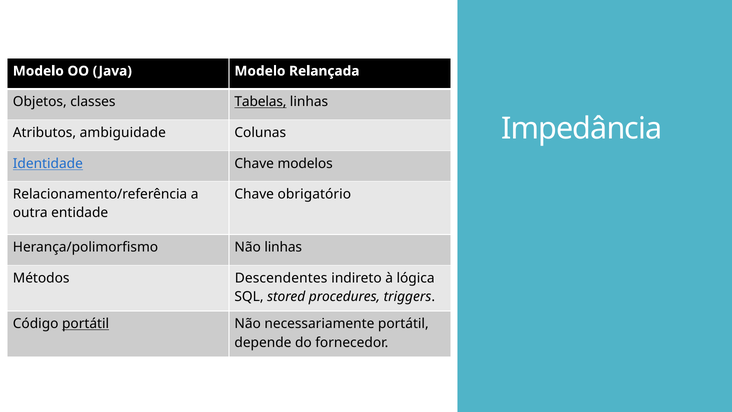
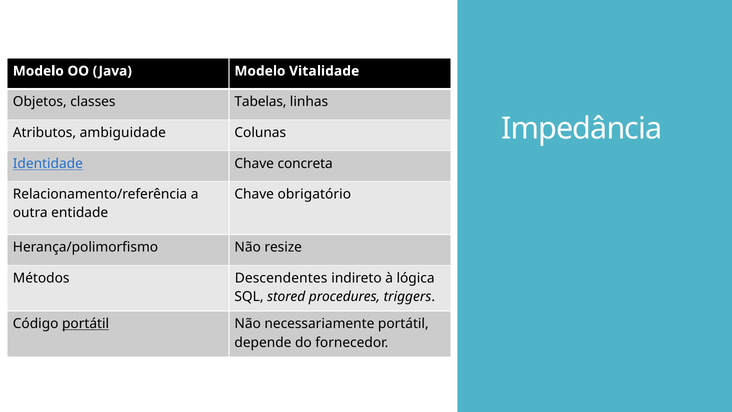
Relançada: Relançada -> Vitalidade
Tabelas underline: present -> none
modelos: modelos -> concreta
Não linhas: linhas -> resize
